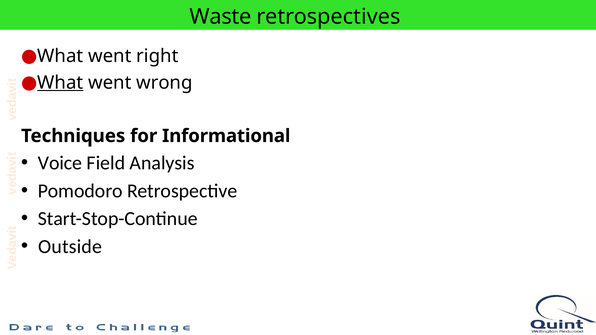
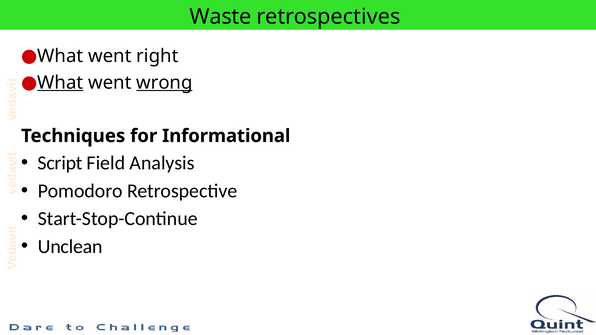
wrong underline: none -> present
Voice: Voice -> Script
Outside: Outside -> Unclean
